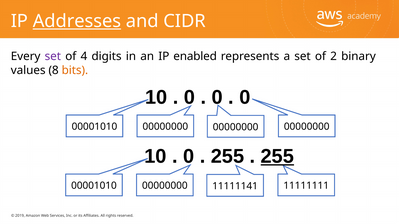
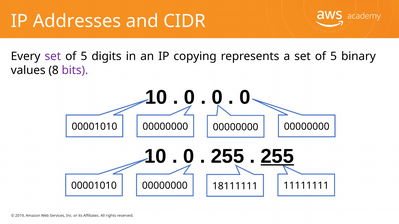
Addresses underline: present -> none
4 at (84, 56): 4 -> 5
enabled: enabled -> copying
a set of 2: 2 -> 5
bits colour: orange -> purple
11111141: 11111141 -> 18111111
